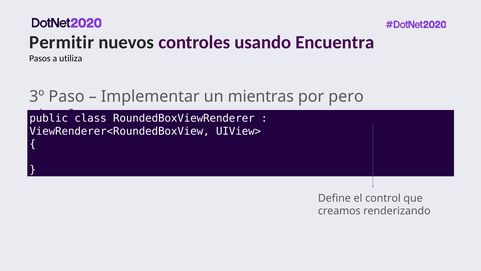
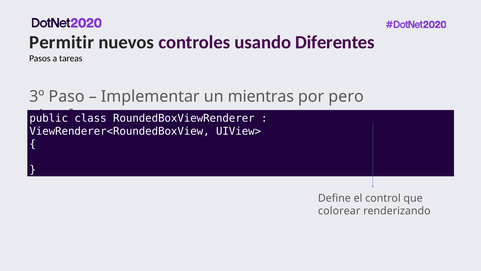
Encuentra: Encuentra -> Diferentes
utiliza: utiliza -> tareas
creamos: creamos -> colorear
